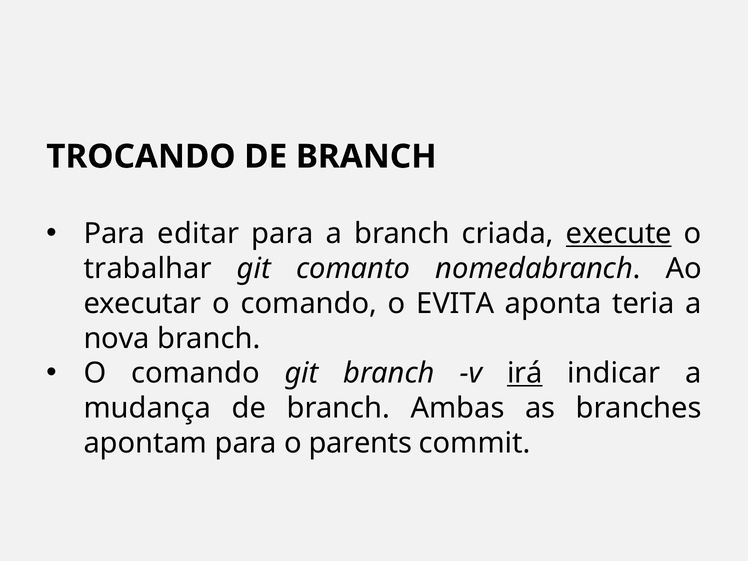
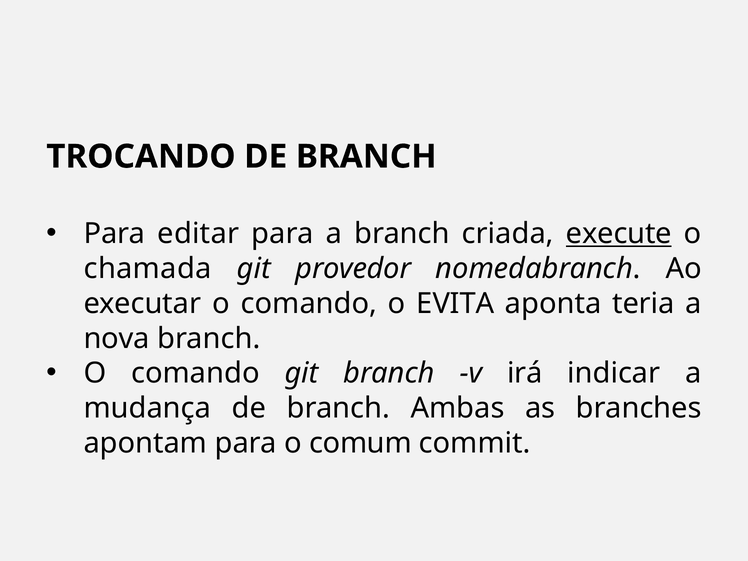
trabalhar: trabalhar -> chamada
comanto: comanto -> provedor
irá underline: present -> none
parents: parents -> comum
